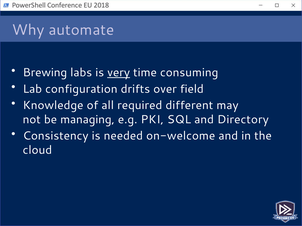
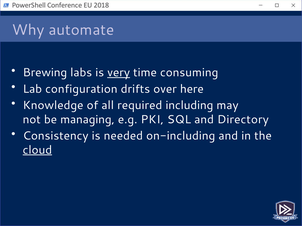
field: field -> here
different: different -> including
on-welcome: on-welcome -> on-including
cloud underline: none -> present
